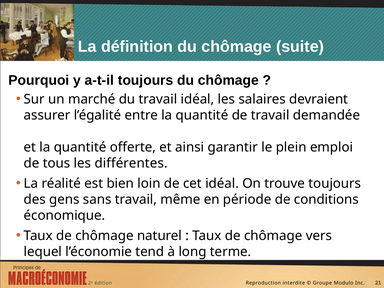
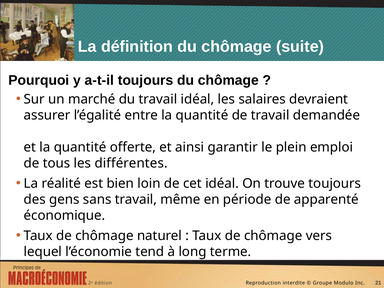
conditions: conditions -> apparenté
